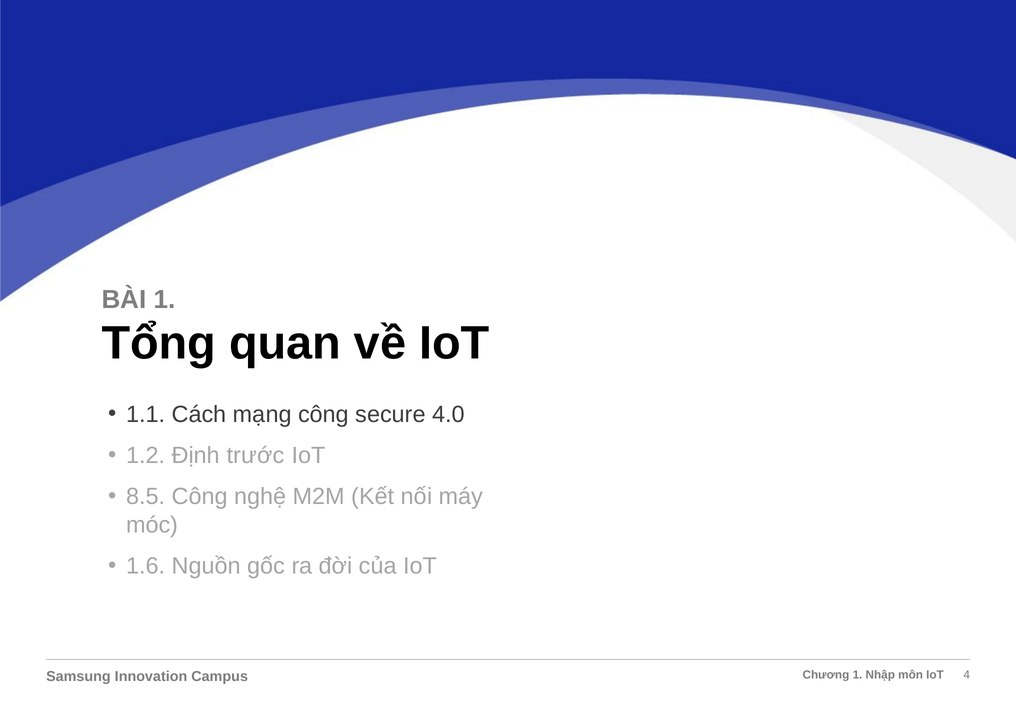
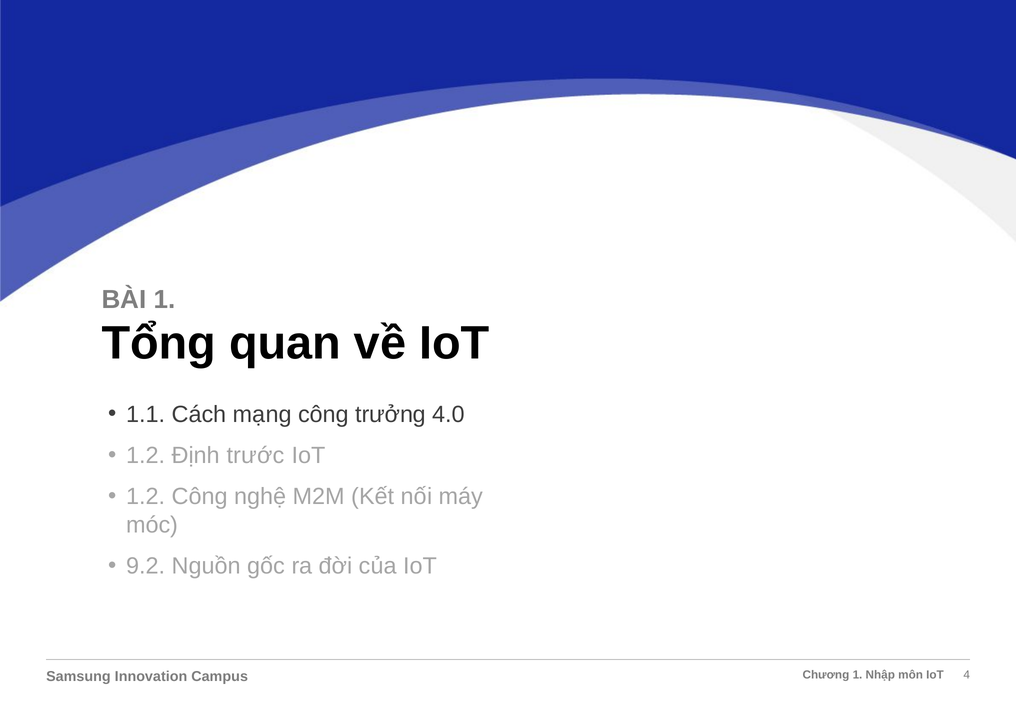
secure: secure -> trưởng
8.5 at (146, 496): 8.5 -> 1.2
1.6: 1.6 -> 9.2
